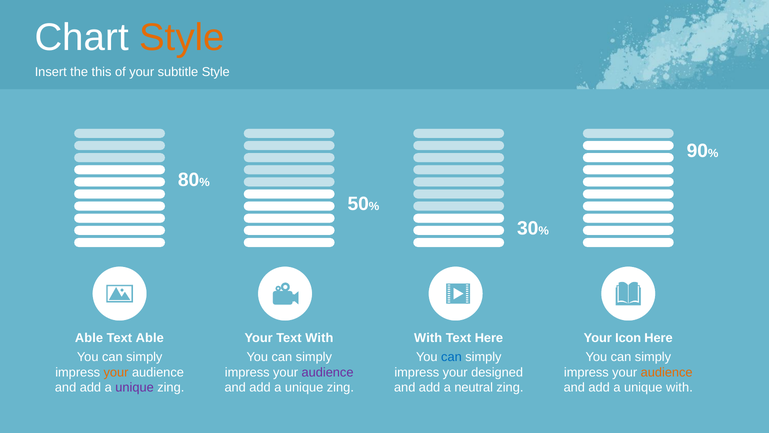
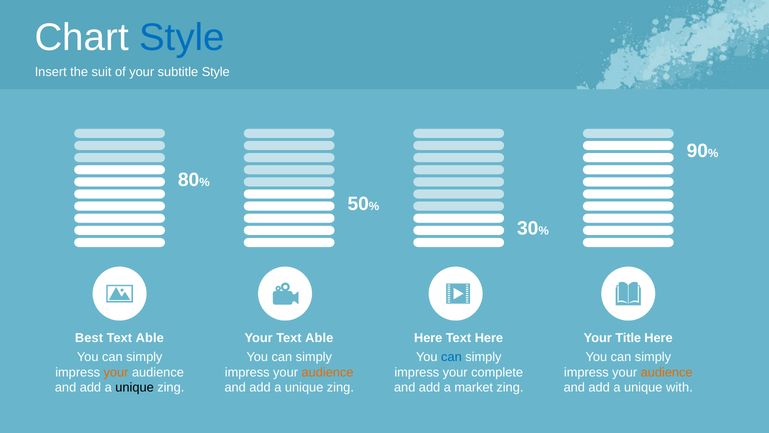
Style at (182, 37) colour: orange -> blue
this: this -> suit
Able at (89, 338): Able -> Best
Your Text With: With -> Able
With at (428, 338): With -> Here
Icon: Icon -> Title
audience at (328, 372) colour: purple -> orange
designed: designed -> complete
unique at (135, 387) colour: purple -> black
neutral: neutral -> market
